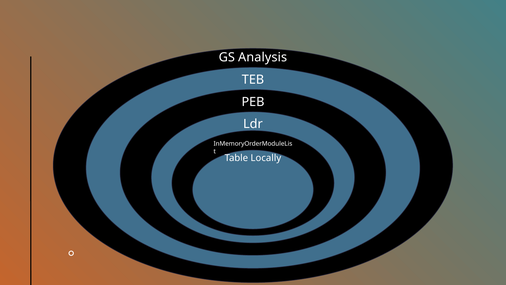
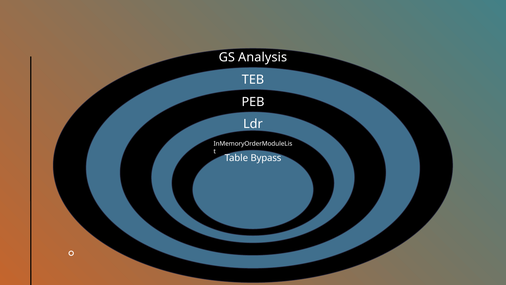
Locally: Locally -> Bypass
